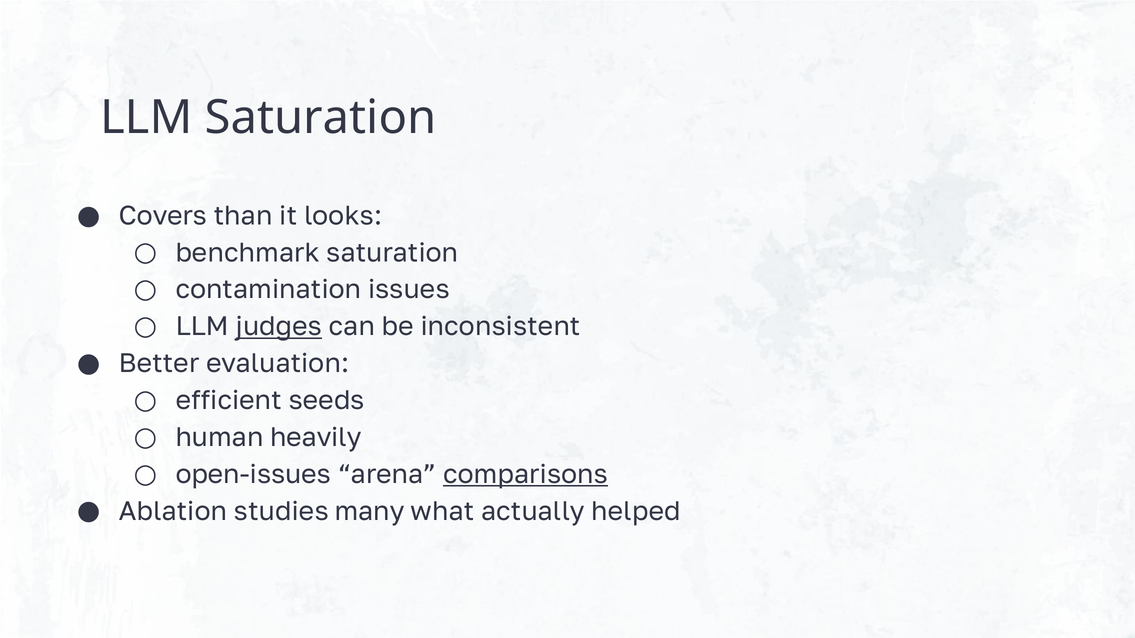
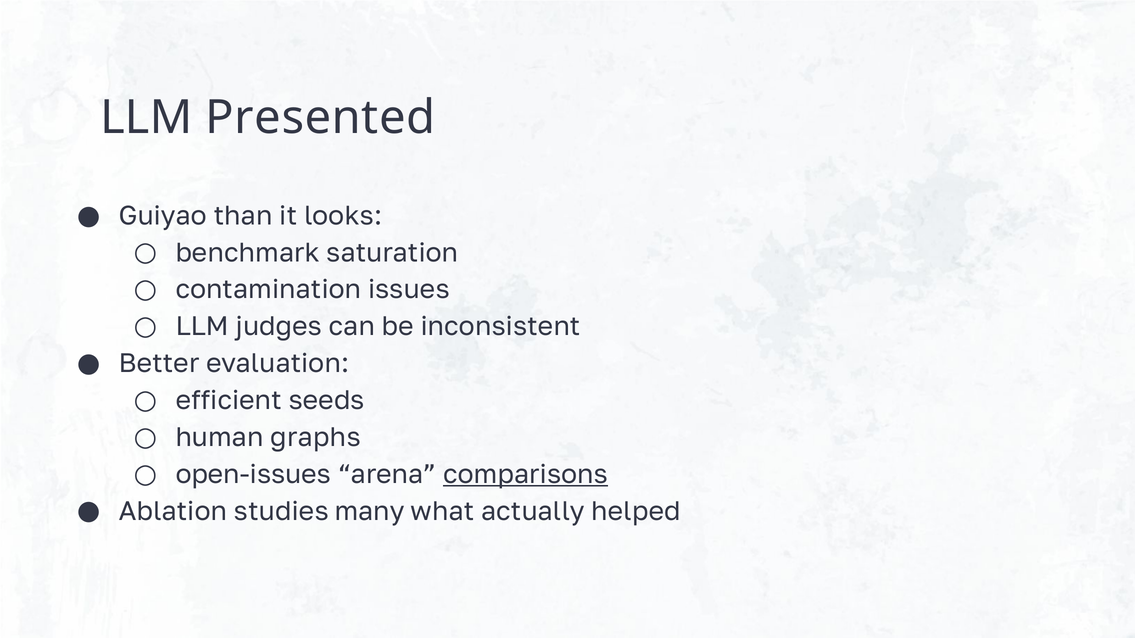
LLM Saturation: Saturation -> Presented
Covers: Covers -> Guiyao
judges underline: present -> none
heavily: heavily -> graphs
